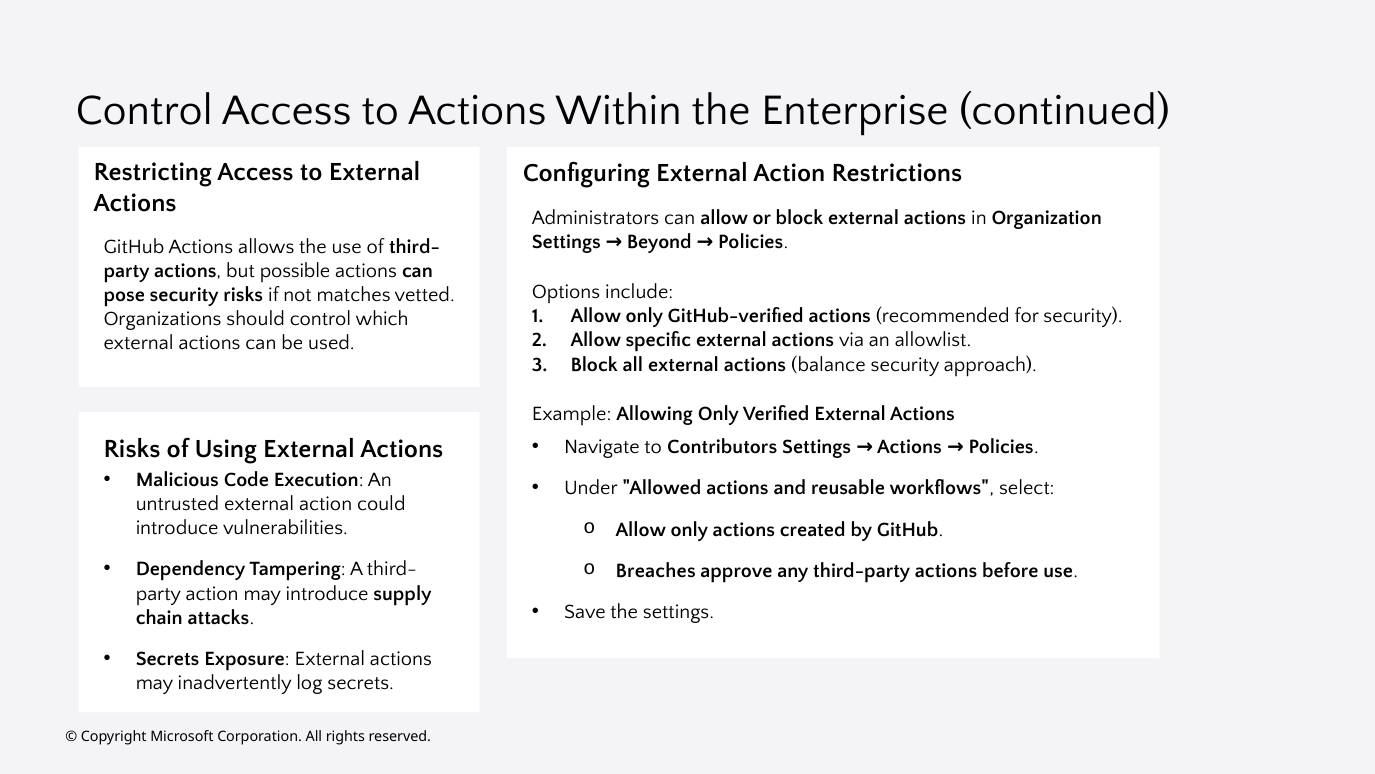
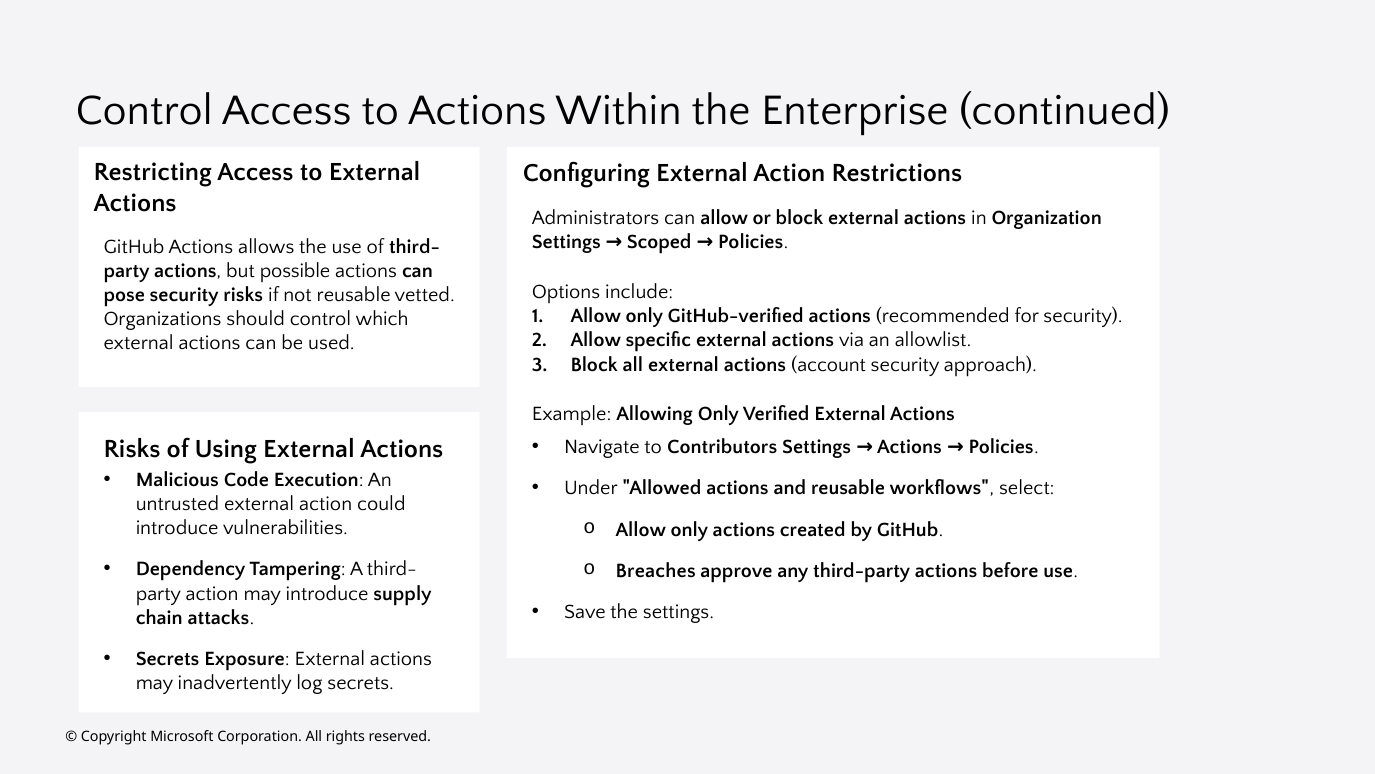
Beyond: Beyond -> Scoped
not matches: matches -> reusable
balance: balance -> account
